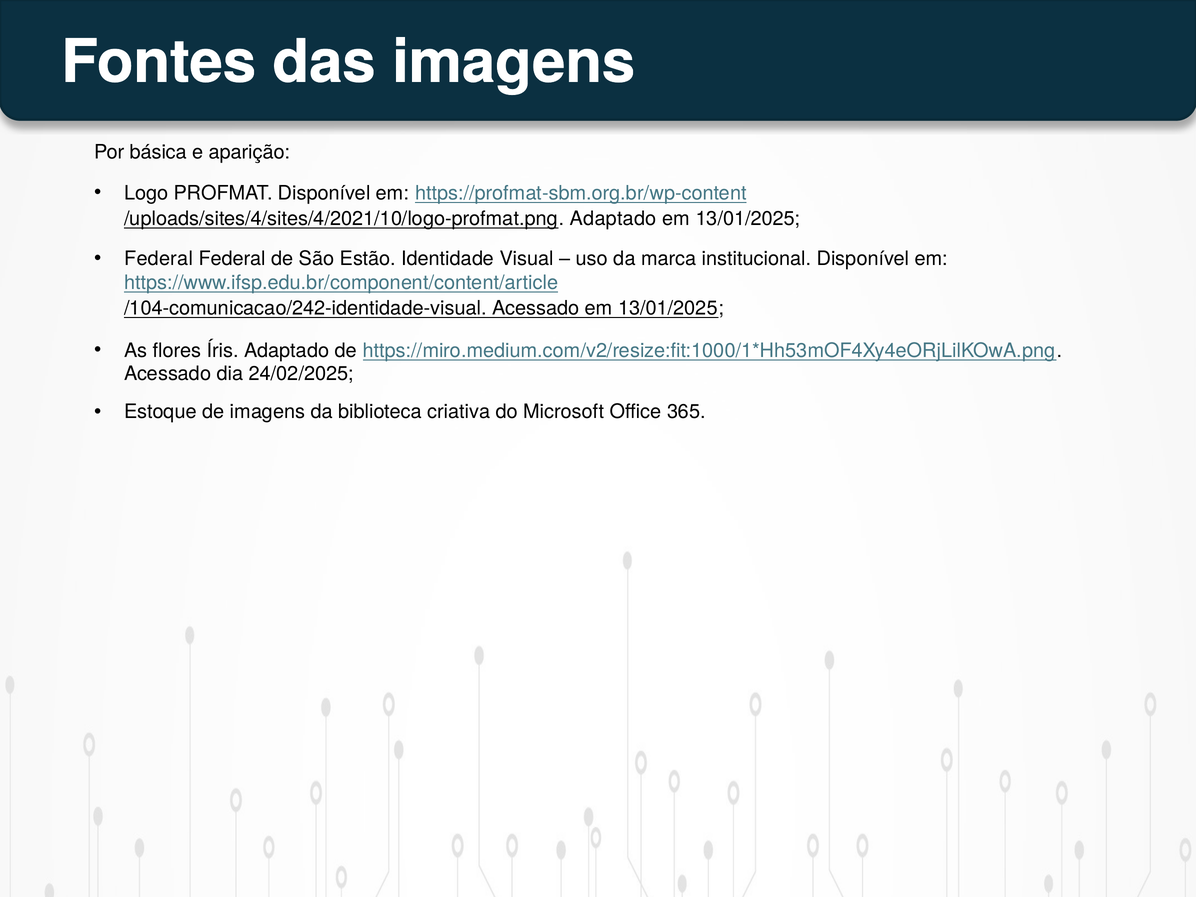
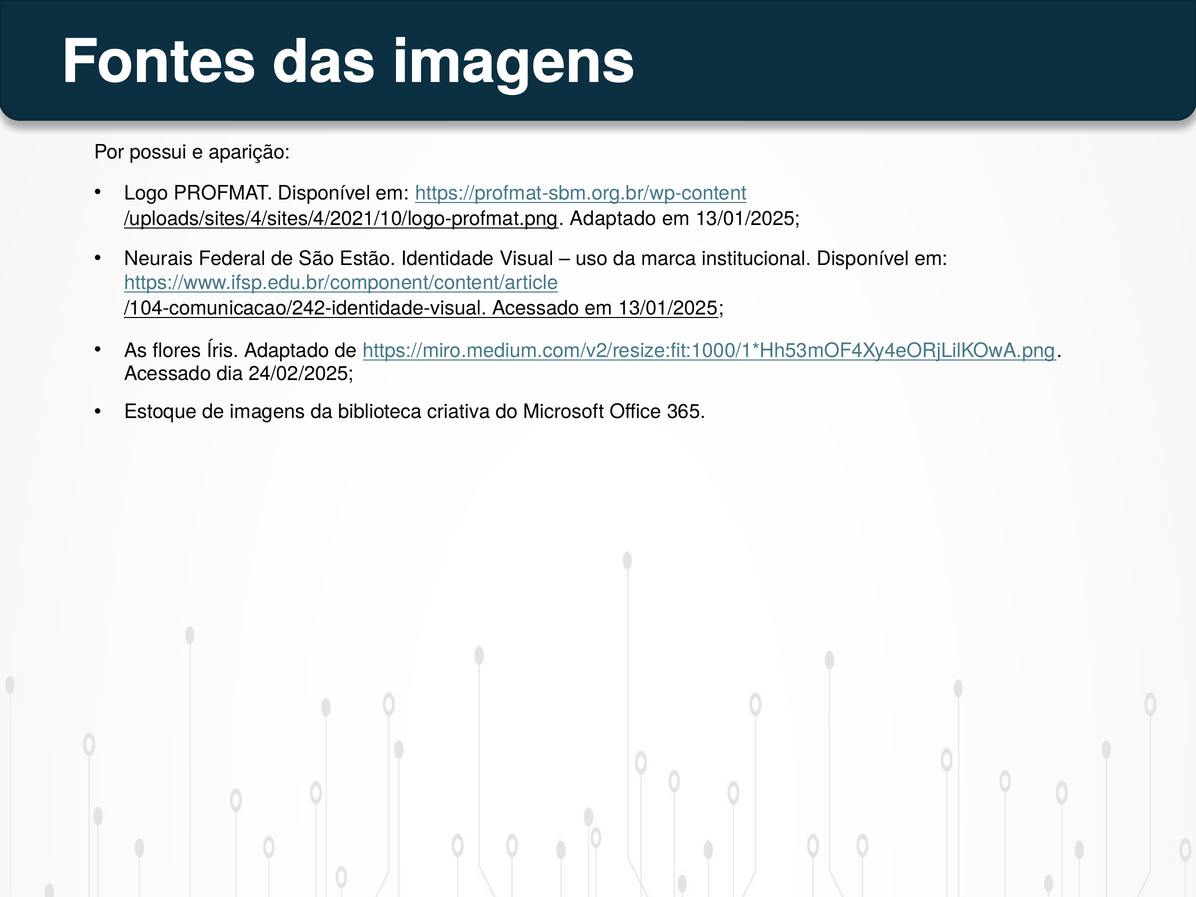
básica: básica -> possui
Federal at (159, 258): Federal -> Neurais
